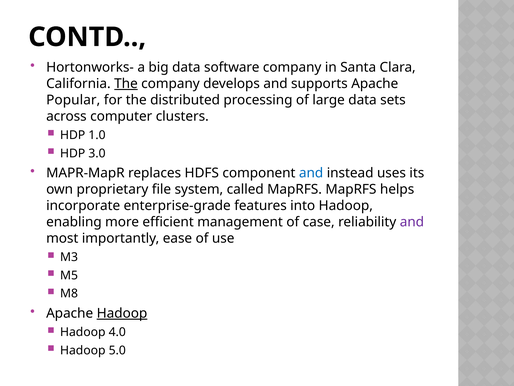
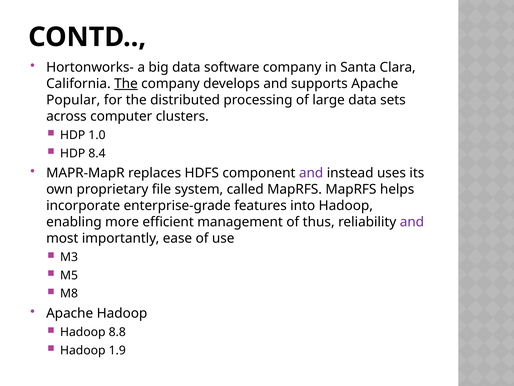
3.0: 3.0 -> 8.4
and at (311, 173) colour: blue -> purple
case: case -> thus
Hadoop at (122, 313) underline: present -> none
4.0: 4.0 -> 8.8
5.0: 5.0 -> 1.9
